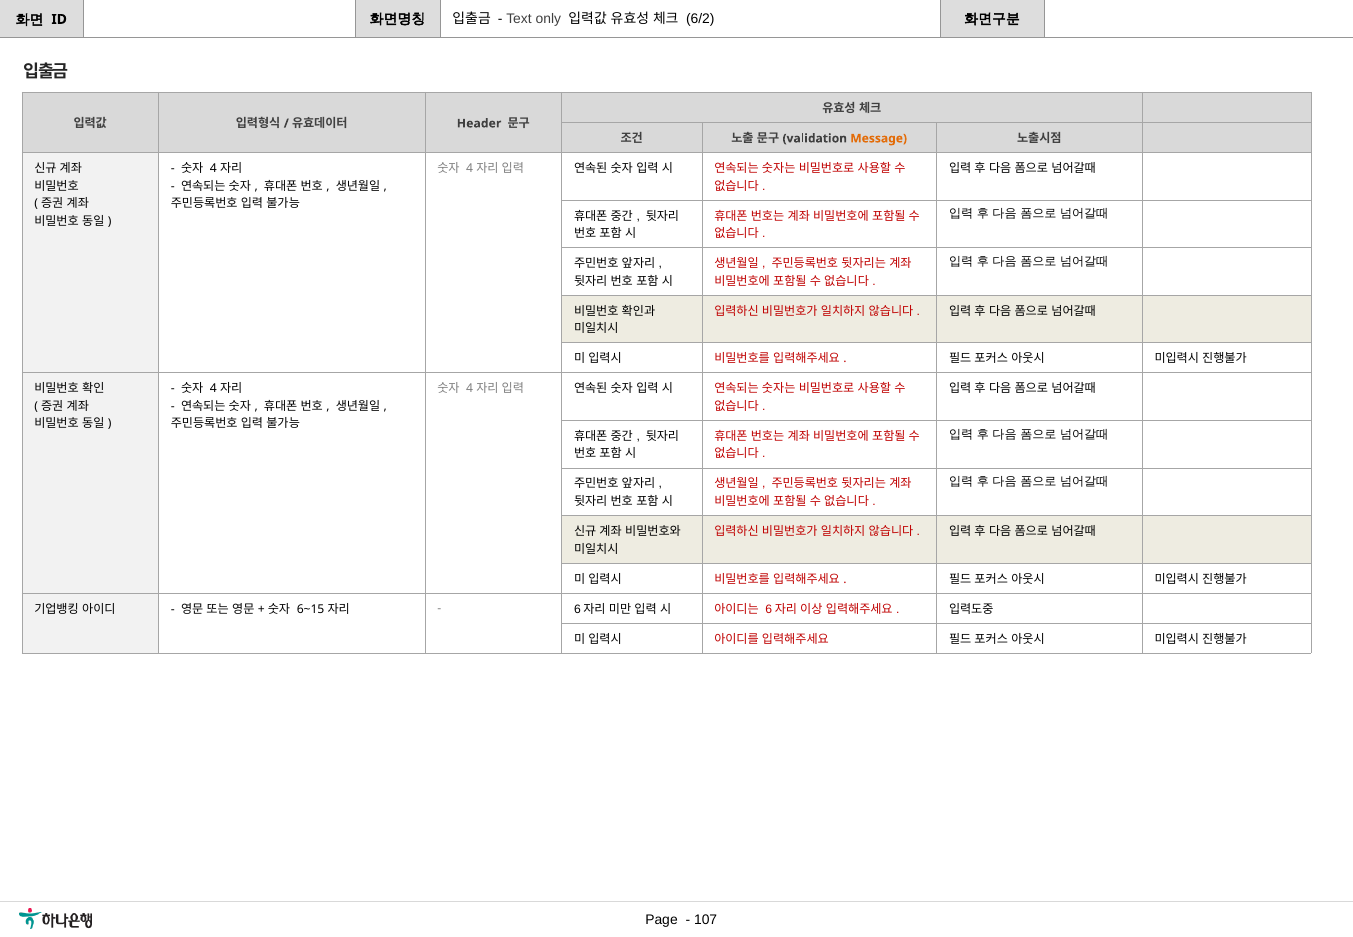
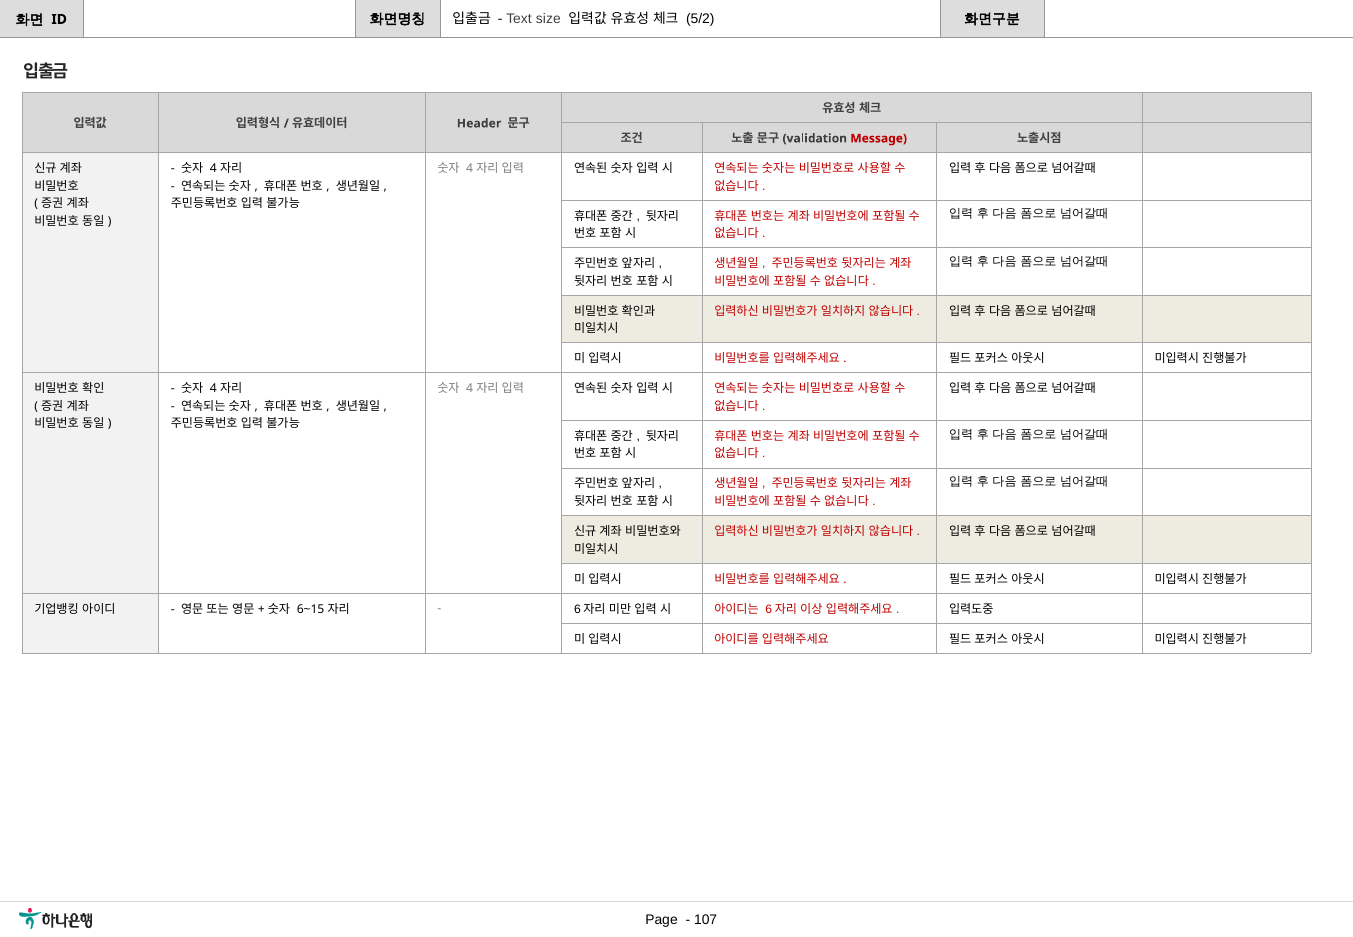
only: only -> size
6/2: 6/2 -> 5/2
Message colour: orange -> red
